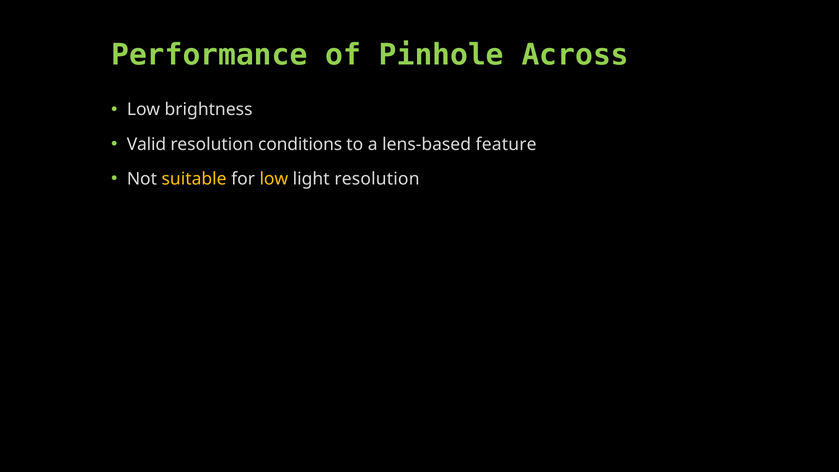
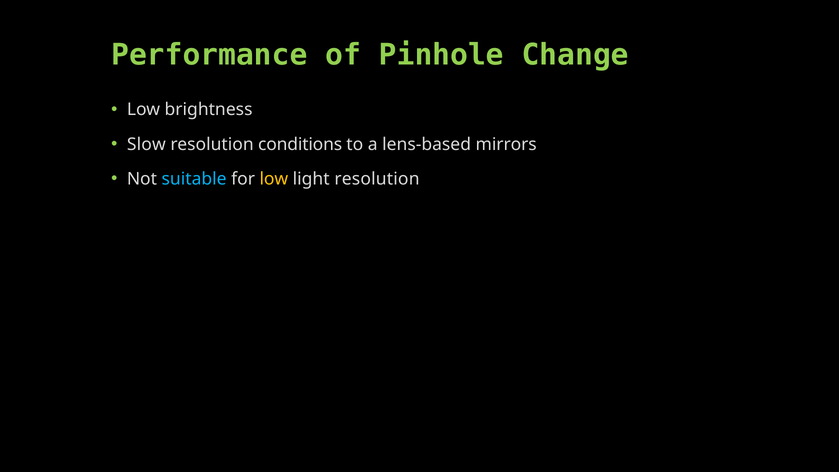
Across: Across -> Change
Valid: Valid -> Slow
feature: feature -> mirrors
suitable colour: yellow -> light blue
